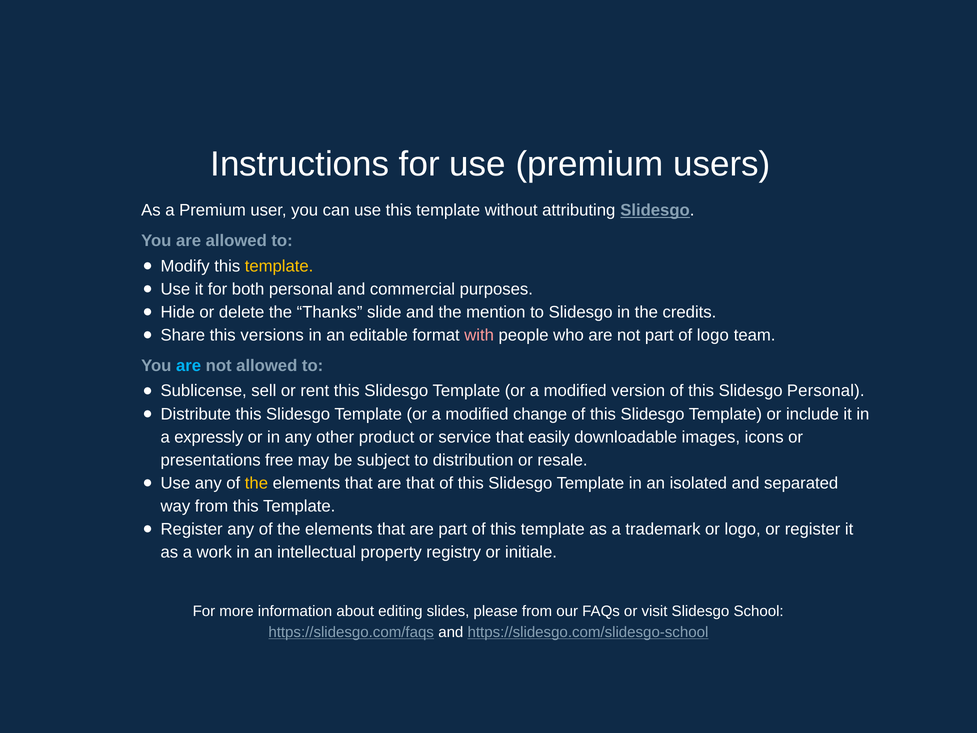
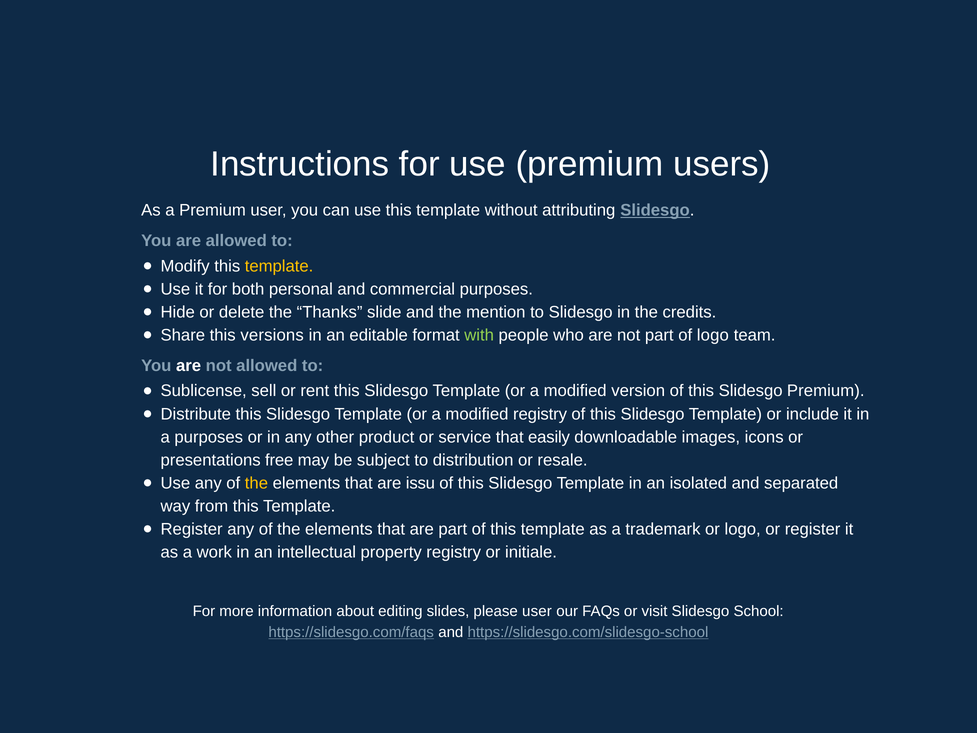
with colour: pink -> light green
are at (189, 366) colour: light blue -> white
Slidesgo Personal: Personal -> Premium
modified change: change -> registry
a expressly: expressly -> purposes
are that: that -> issu
please from: from -> user
